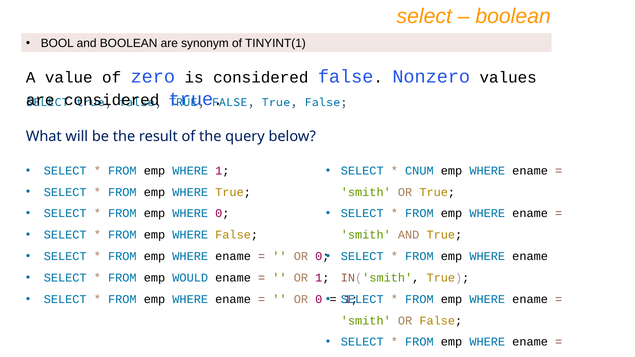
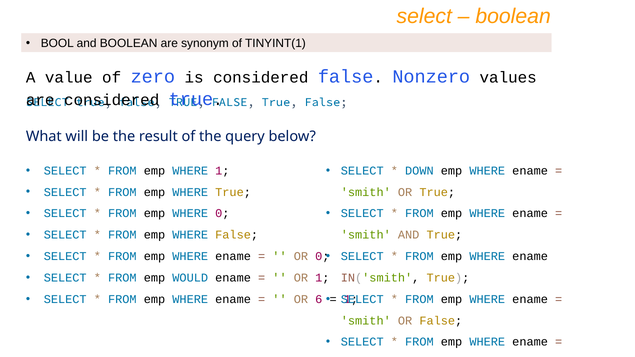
CNUM: CNUM -> DOWN
0 at (319, 299): 0 -> 6
